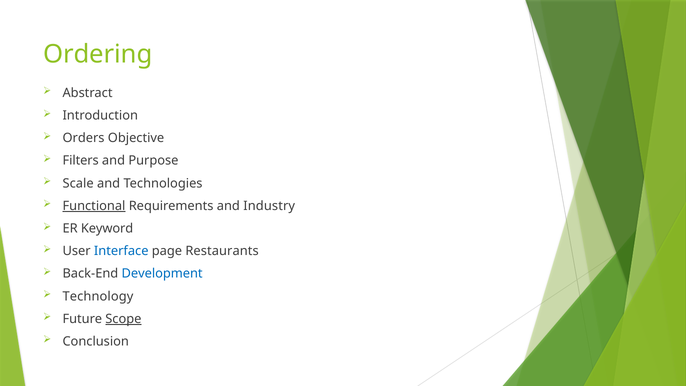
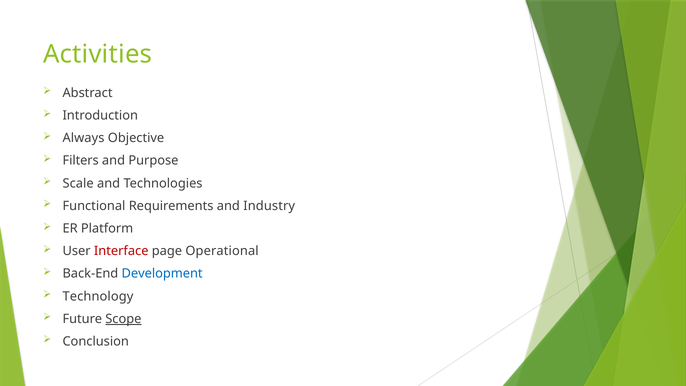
Ordering: Ordering -> Activities
Orders: Orders -> Always
Functional underline: present -> none
Keyword: Keyword -> Platform
Interface colour: blue -> red
Restaurants: Restaurants -> Operational
